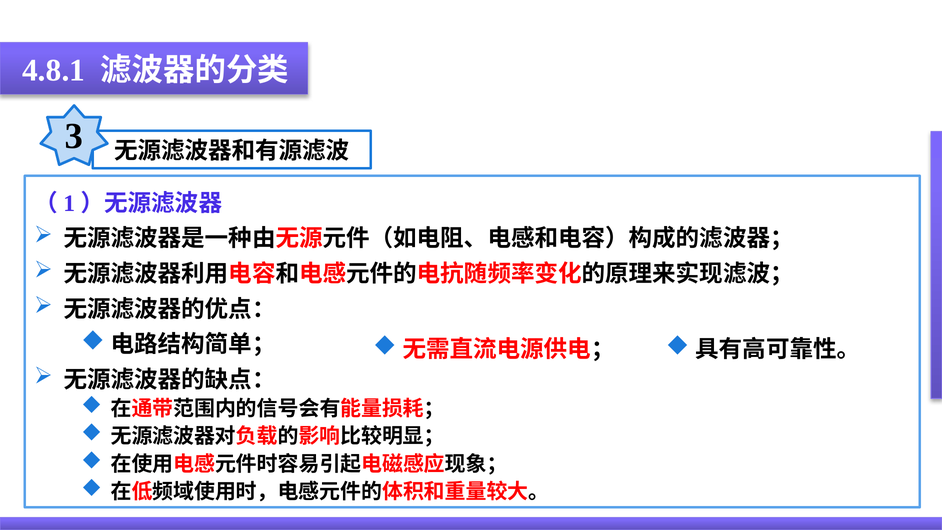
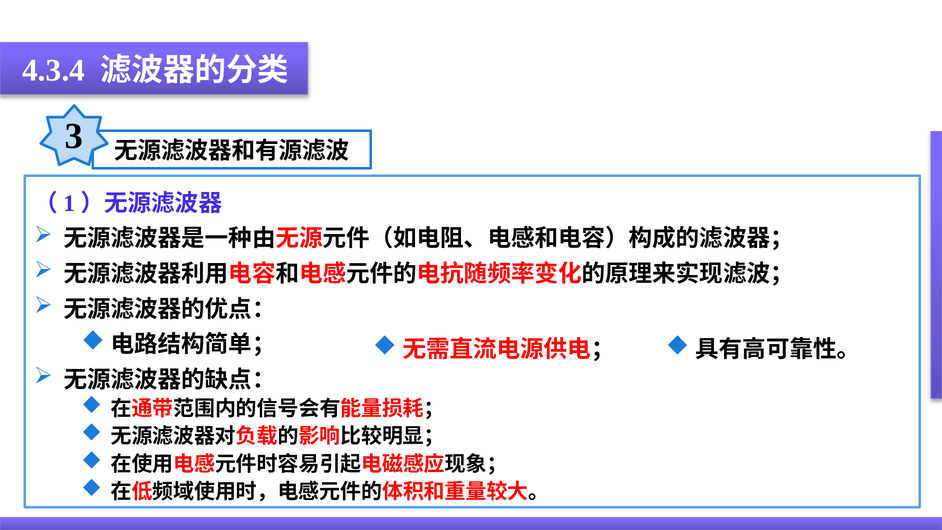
4.8.1: 4.8.1 -> 4.3.4
